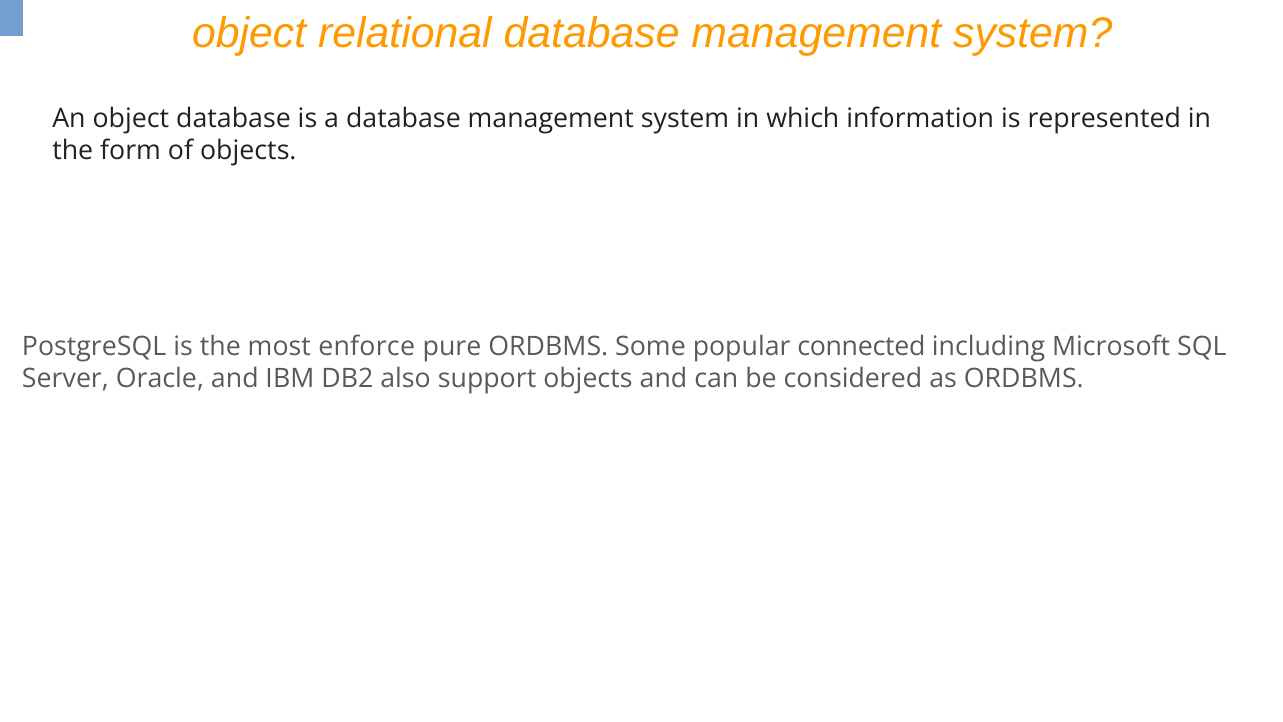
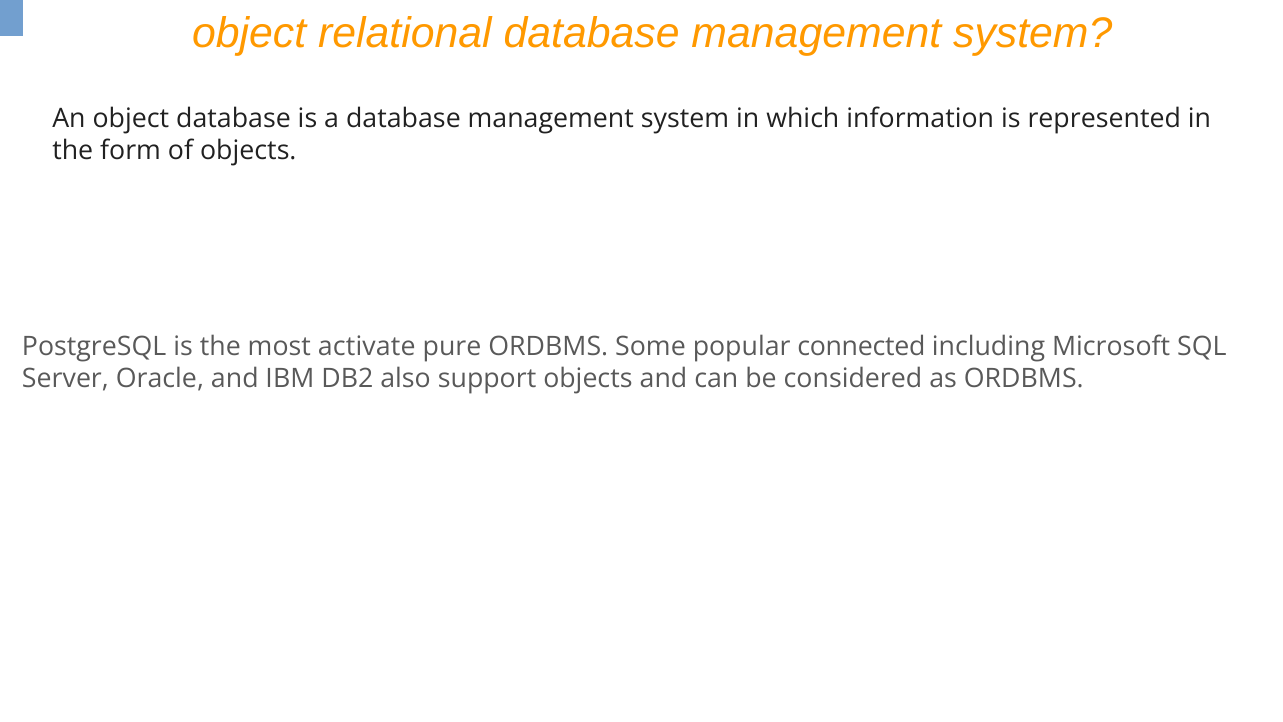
enforce: enforce -> activate
